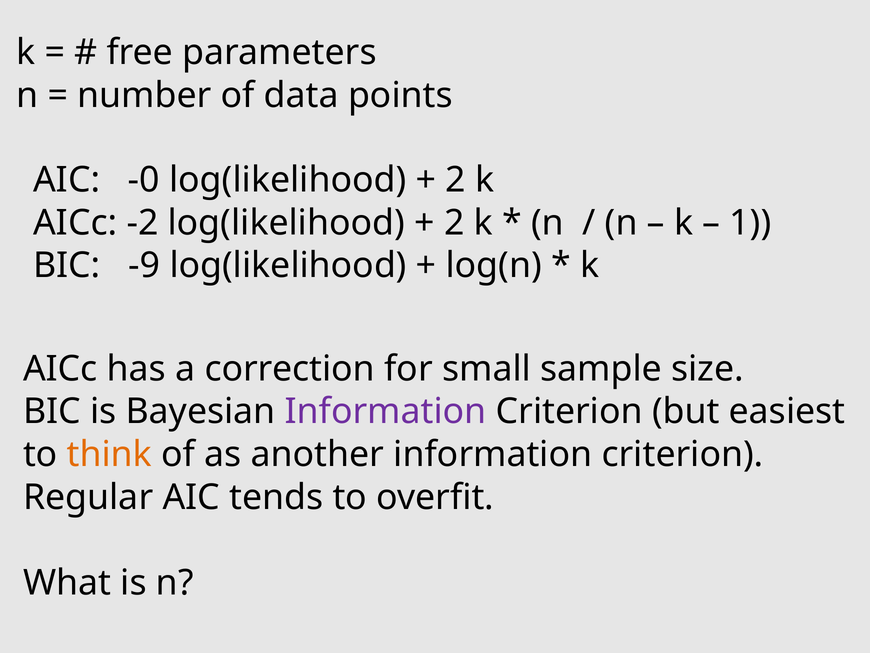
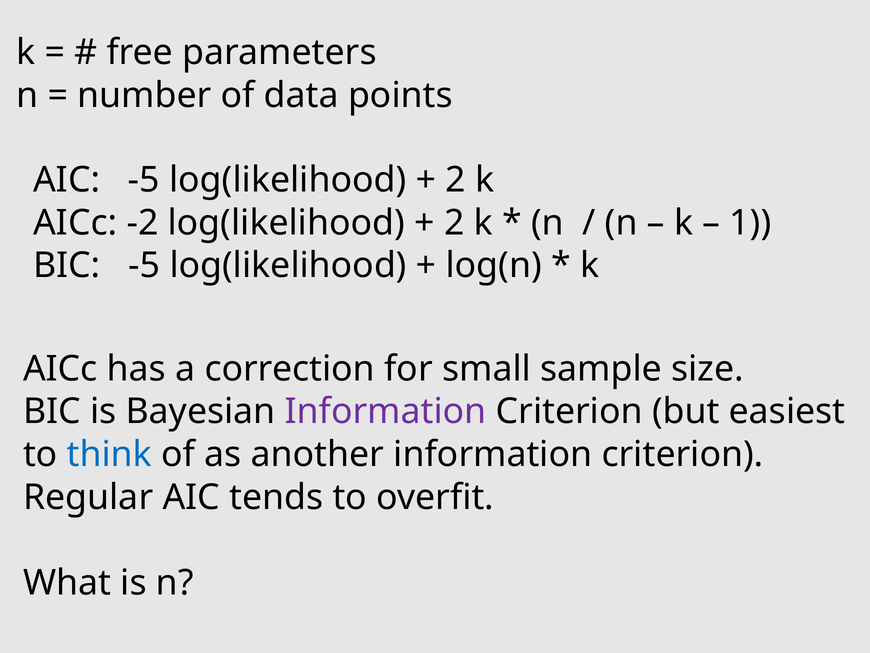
AIC -0: -0 -> -5
BIC -9: -9 -> -5
think colour: orange -> blue
